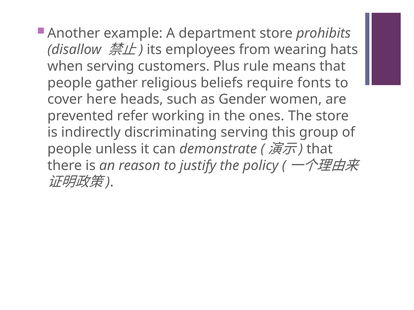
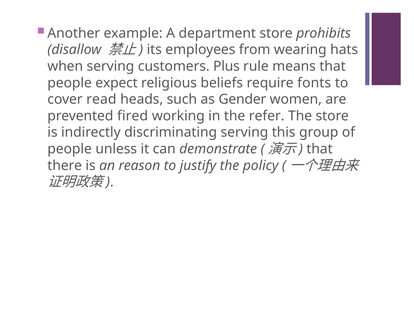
gather: gather -> expect
here: here -> read
refer: refer -> fired
ones: ones -> refer
